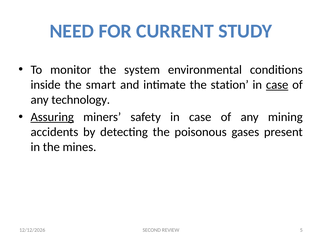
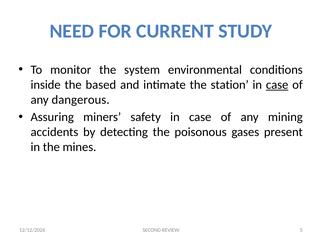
smart: smart -> based
technology: technology -> dangerous
Assuring underline: present -> none
